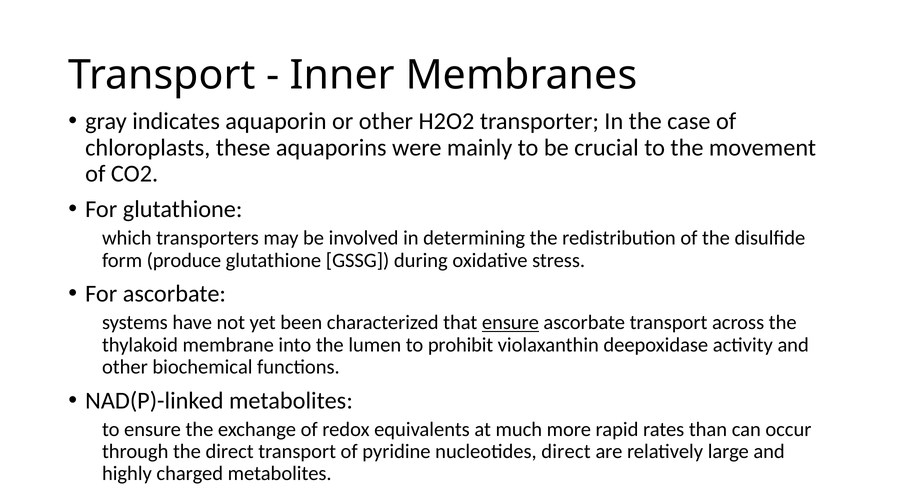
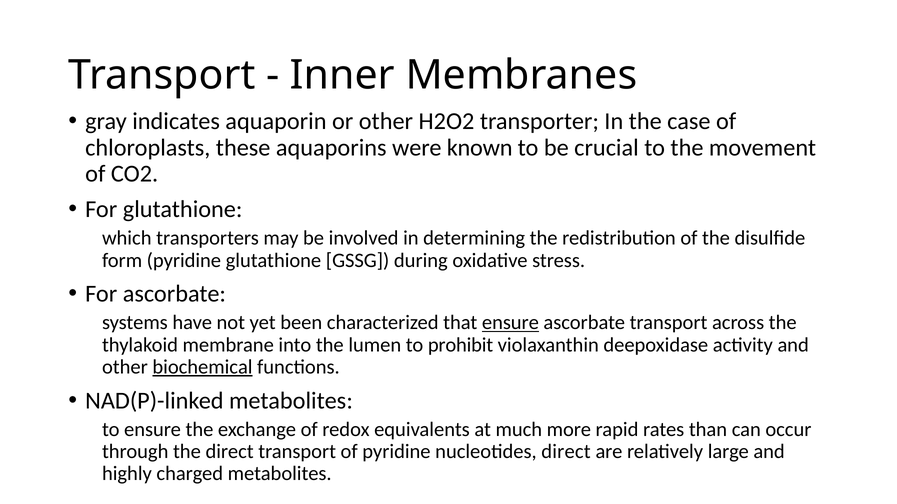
mainly: mainly -> known
form produce: produce -> pyridine
biochemical underline: none -> present
